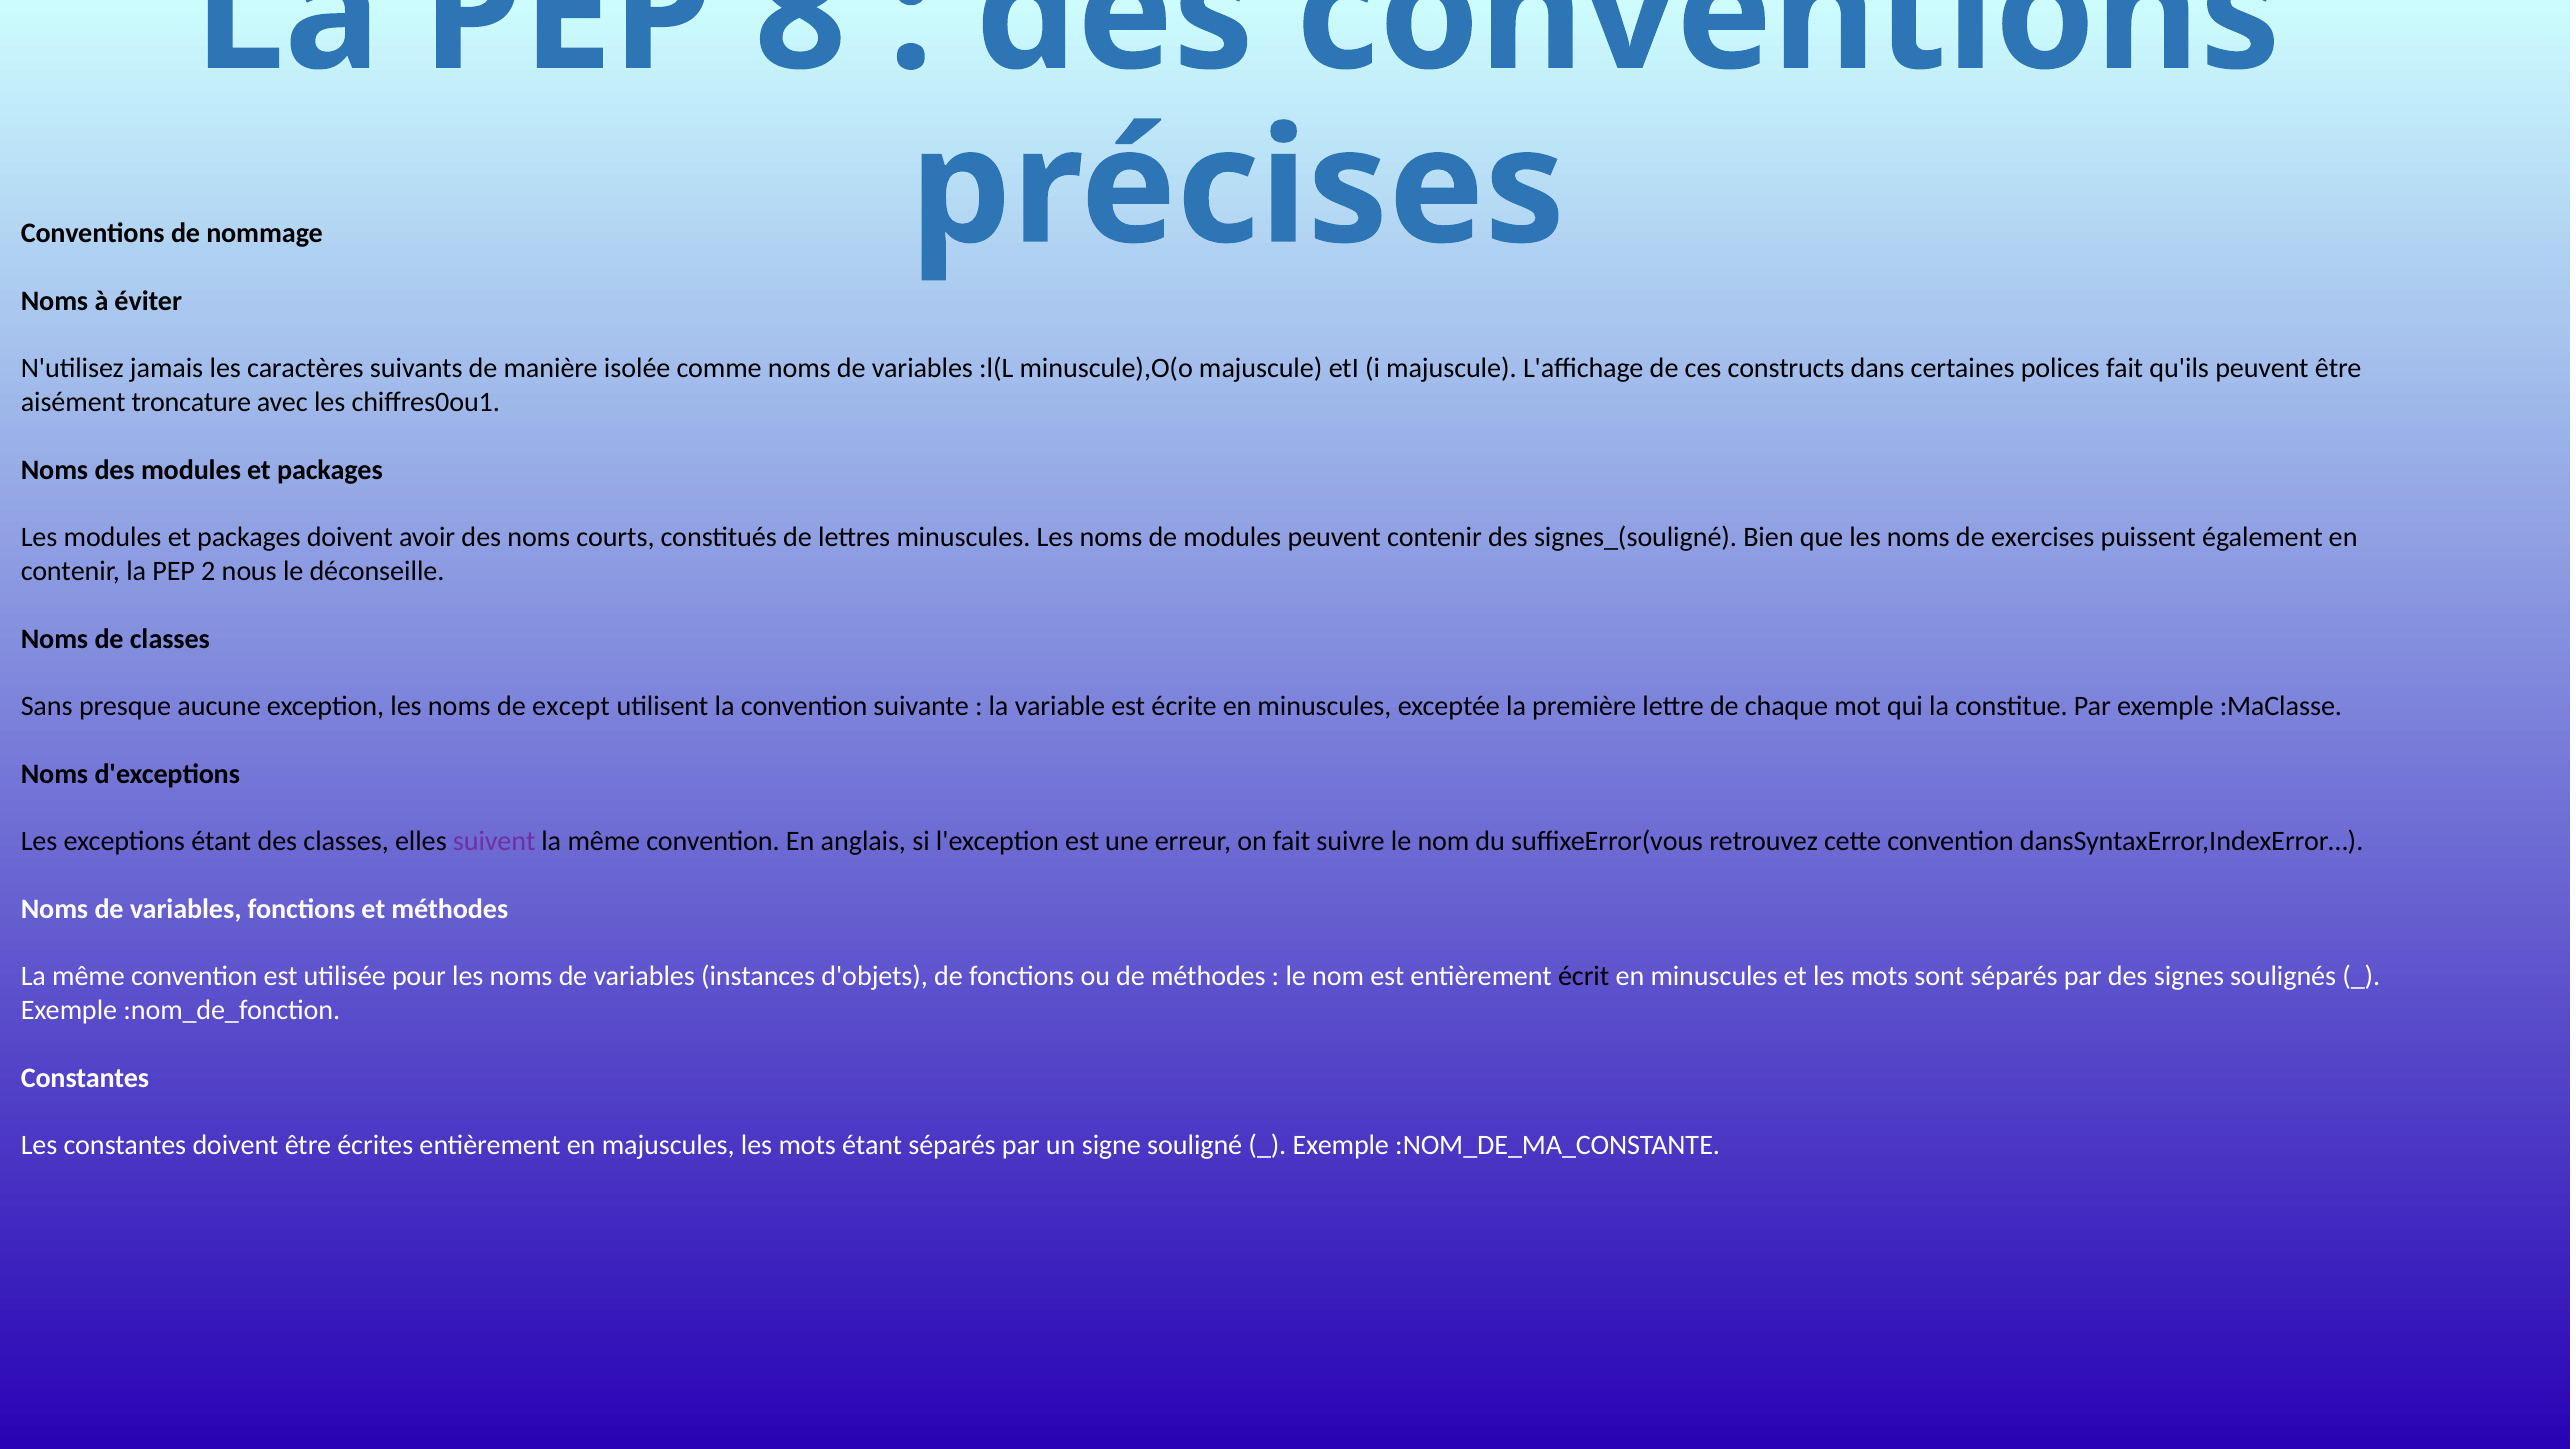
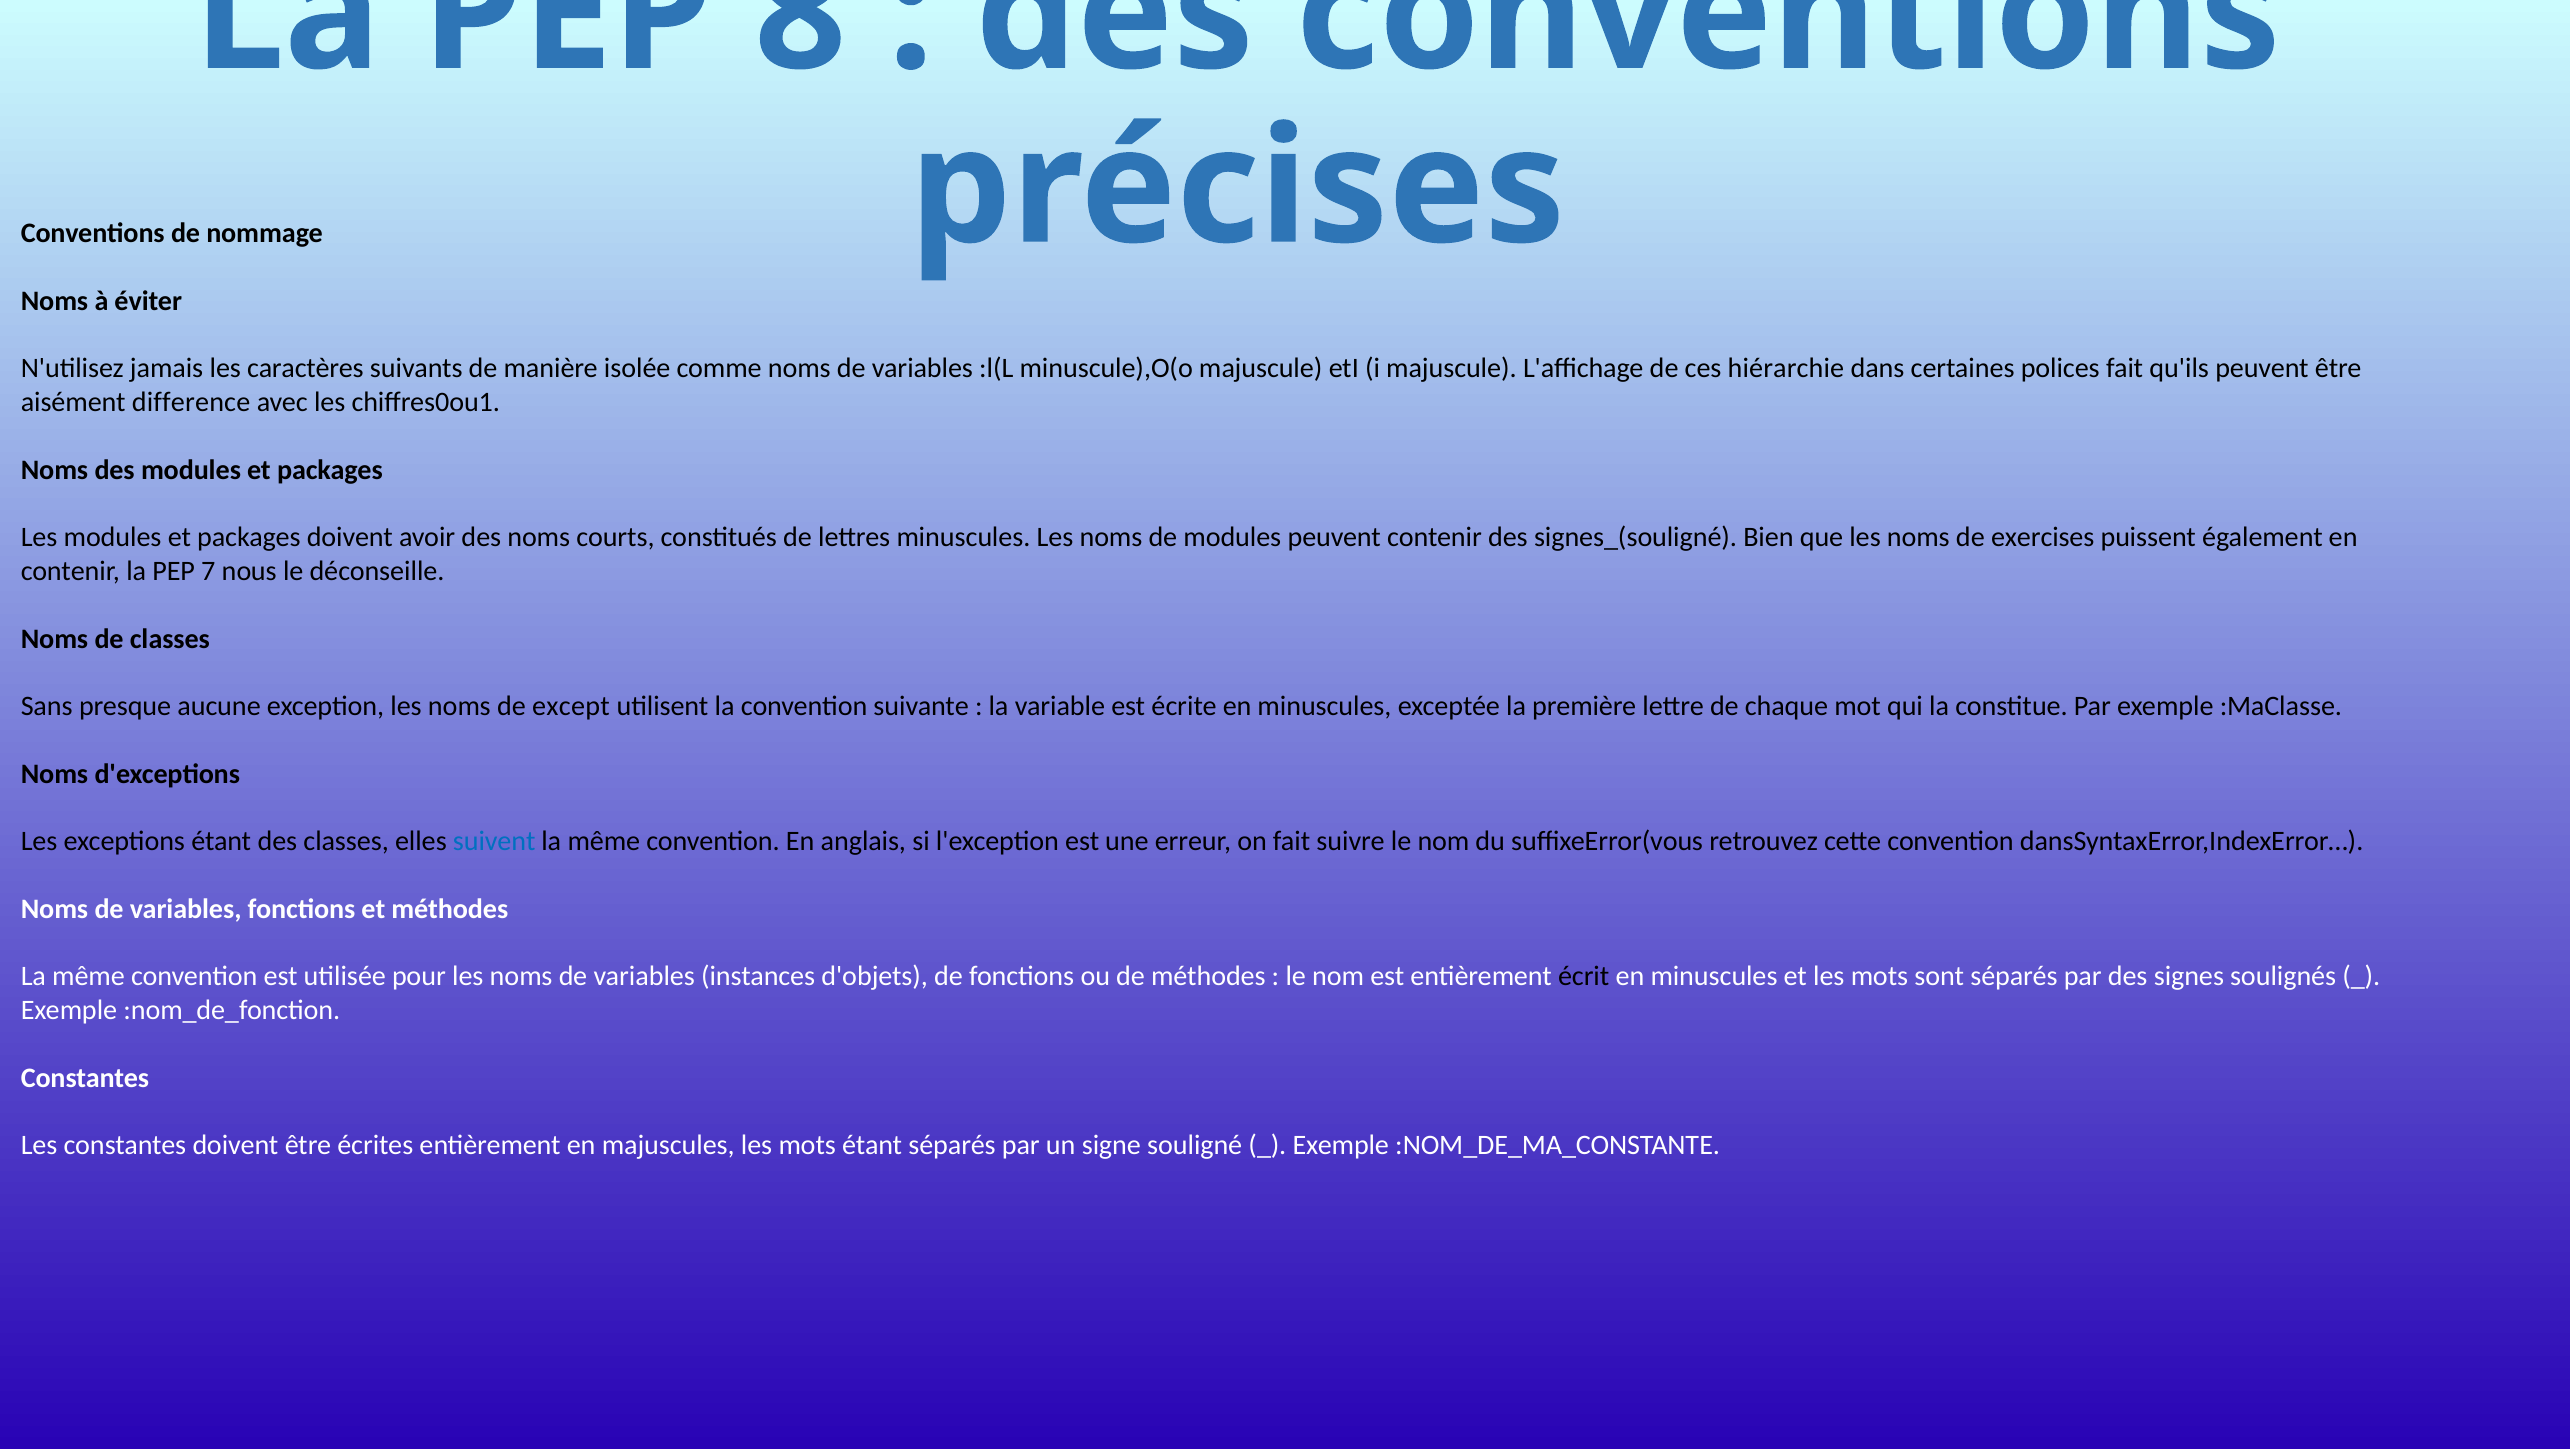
constructs: constructs -> hiérarchie
troncature: troncature -> difference
2: 2 -> 7
suivent colour: purple -> blue
